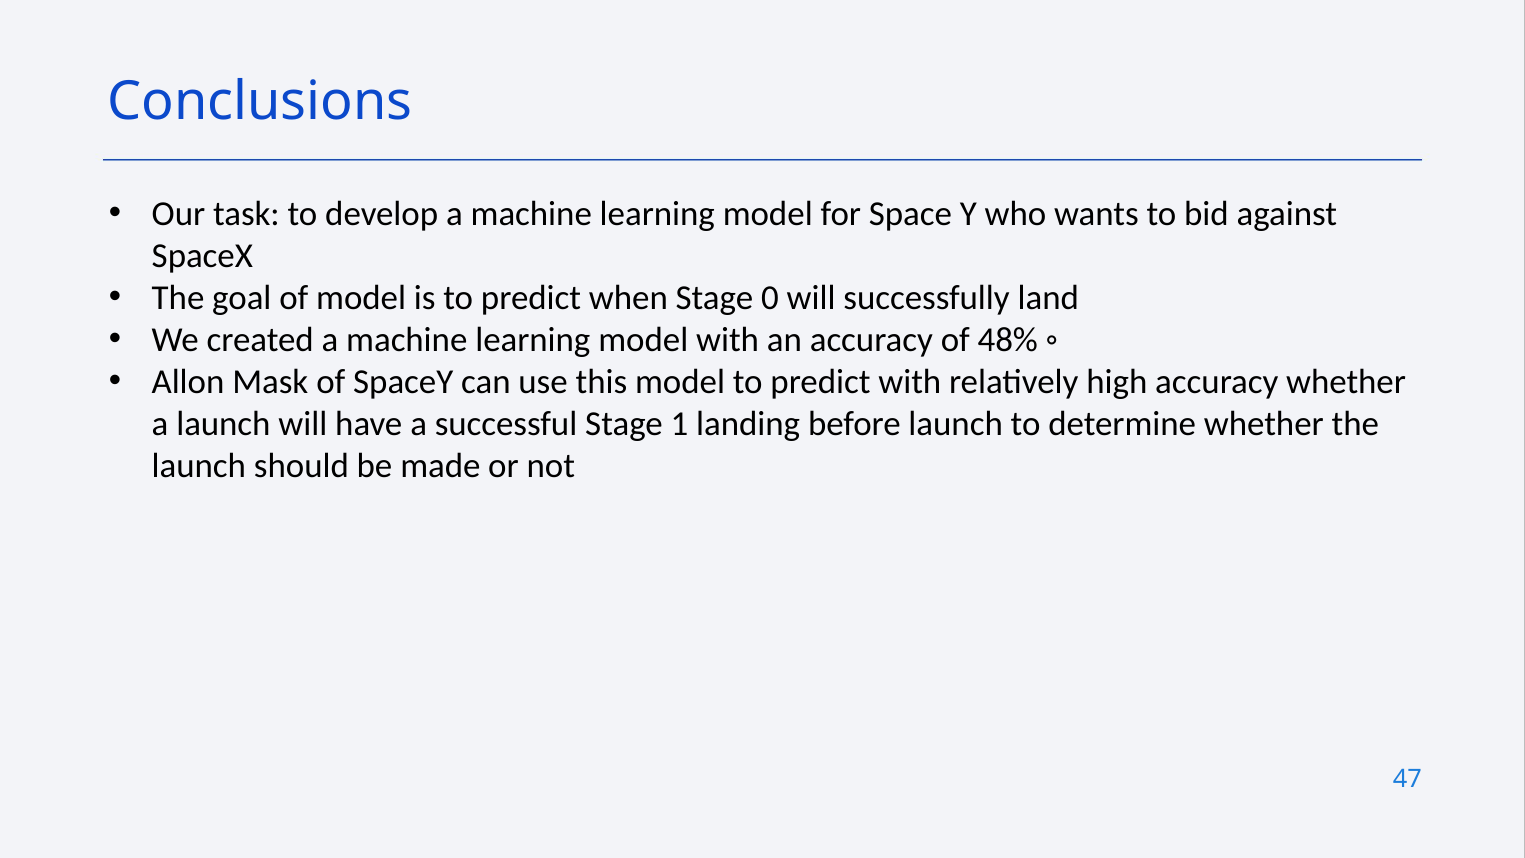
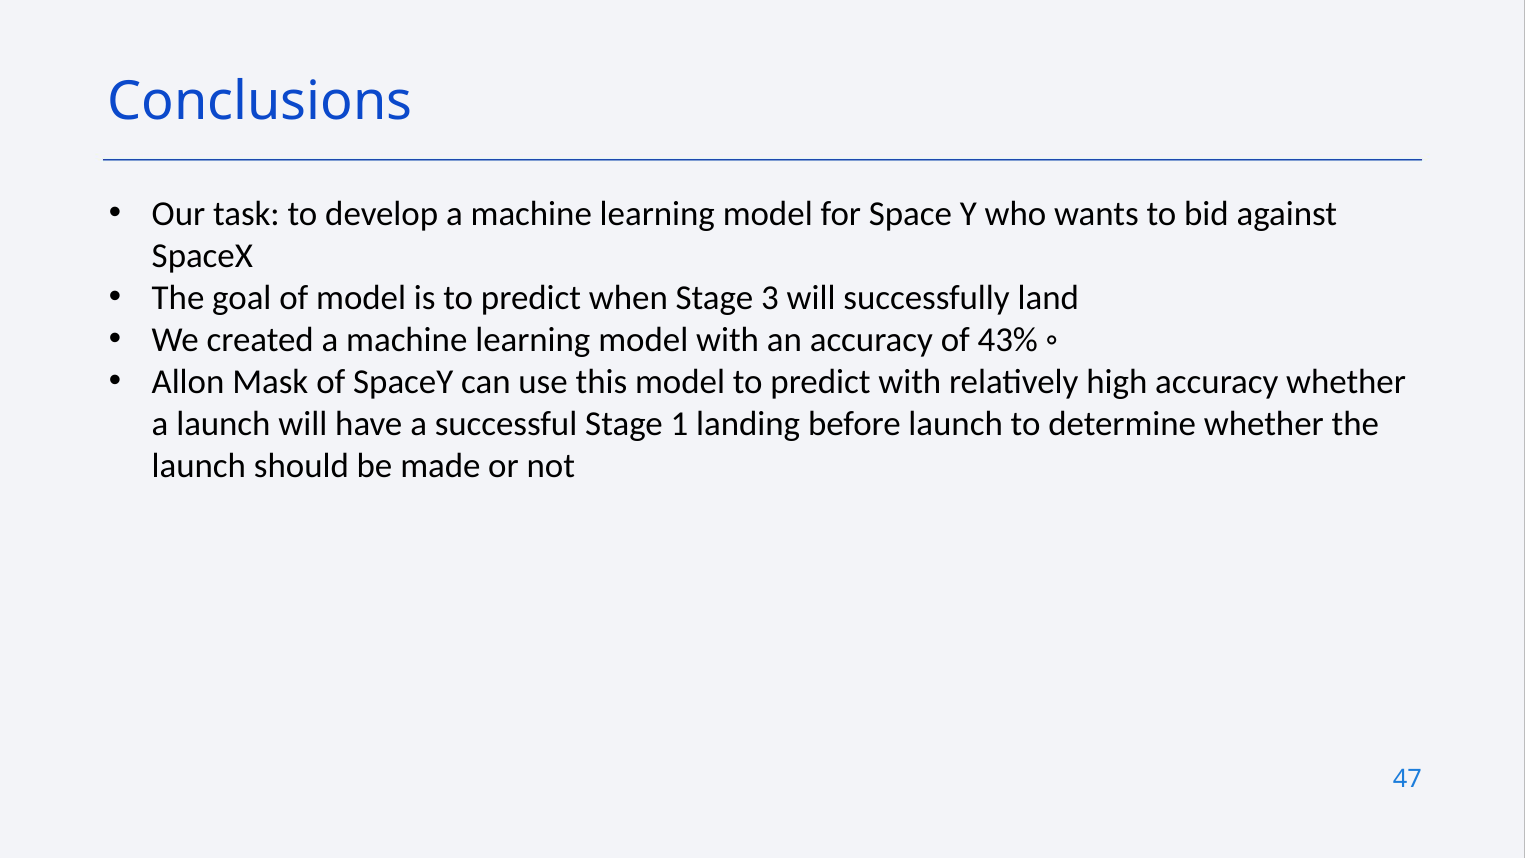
0: 0 -> 3
48%: 48% -> 43%
